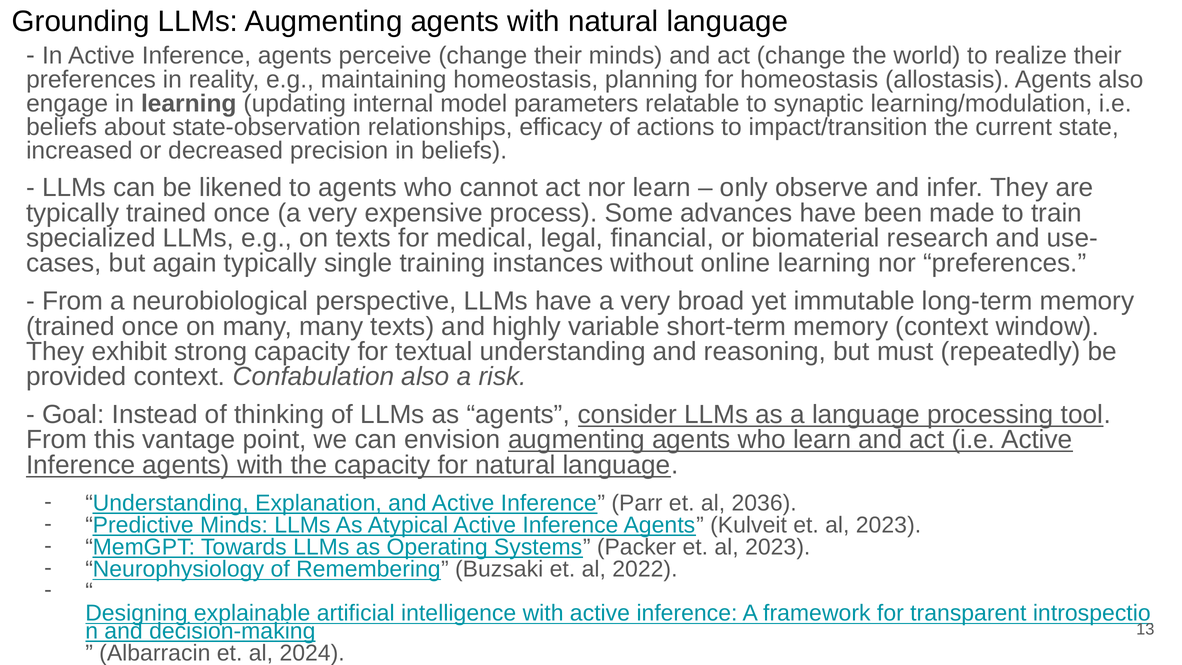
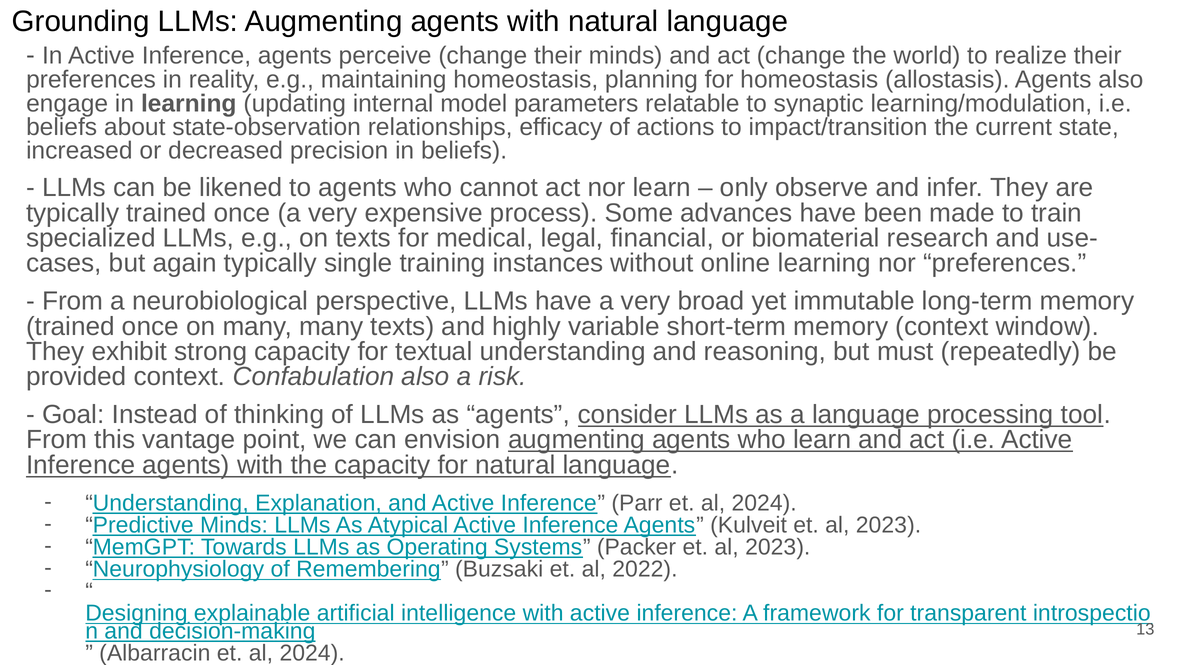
Parr et al 2036: 2036 -> 2024
